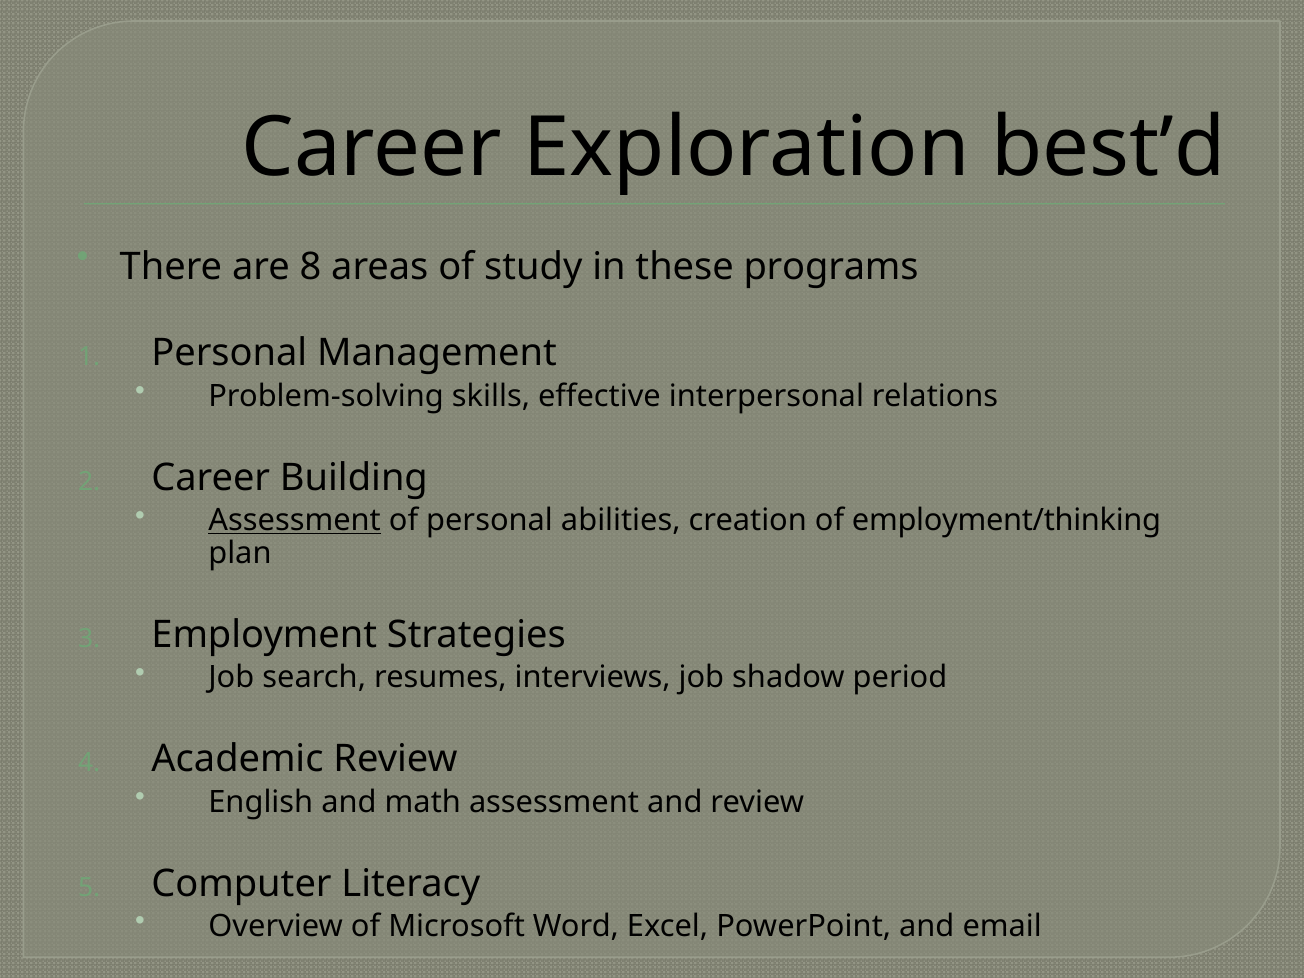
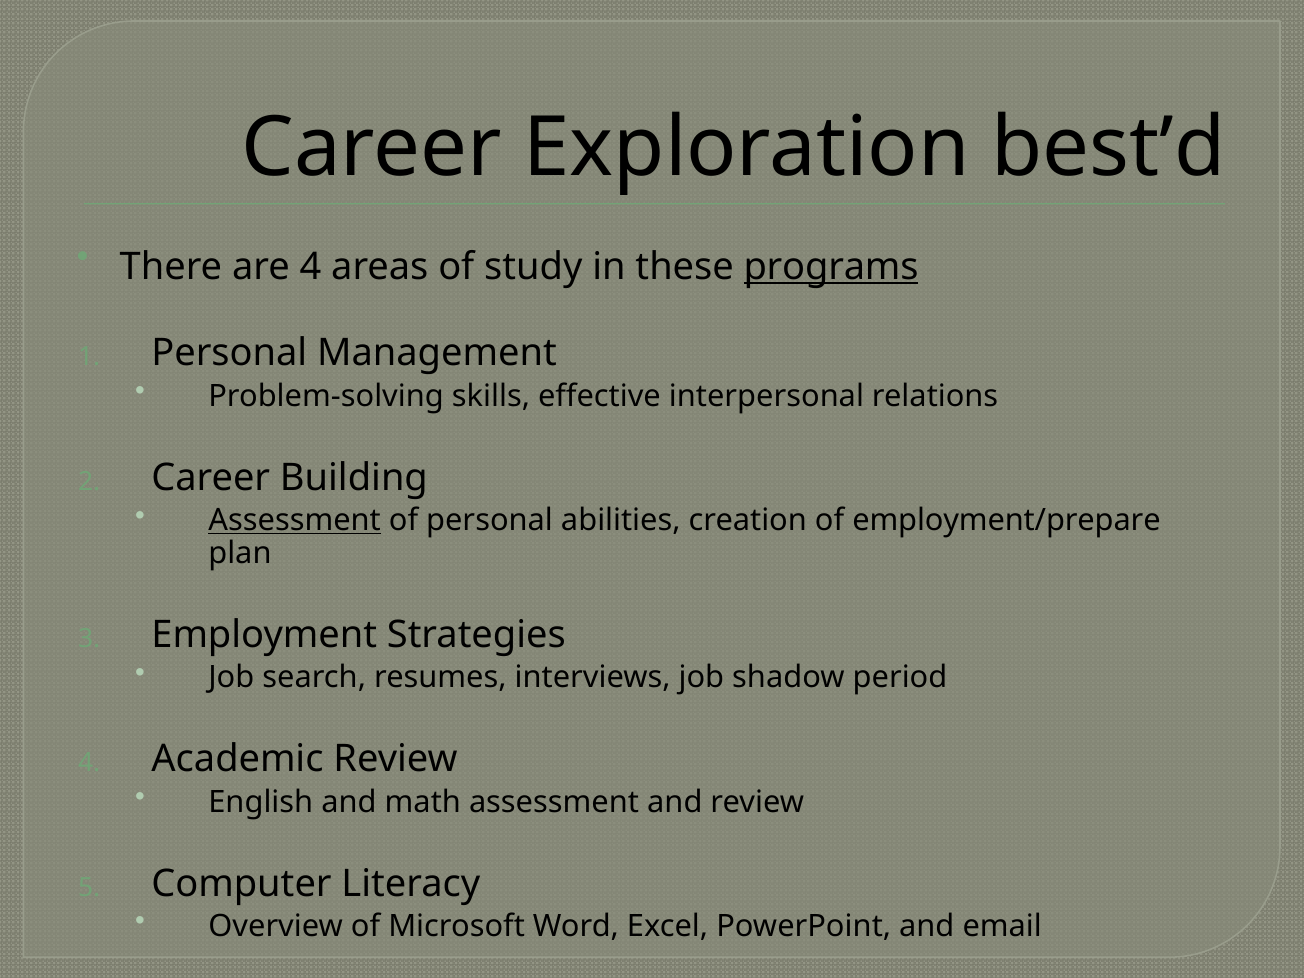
are 8: 8 -> 4
programs underline: none -> present
employment/thinking: employment/thinking -> employment/prepare
